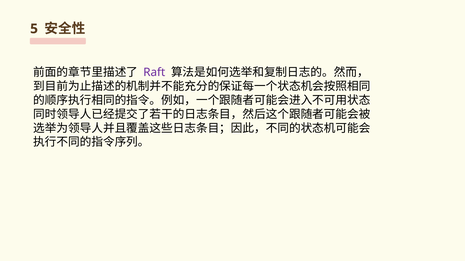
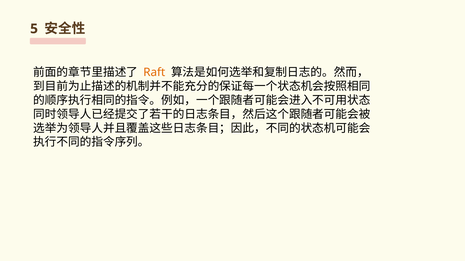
Raft colour: purple -> orange
